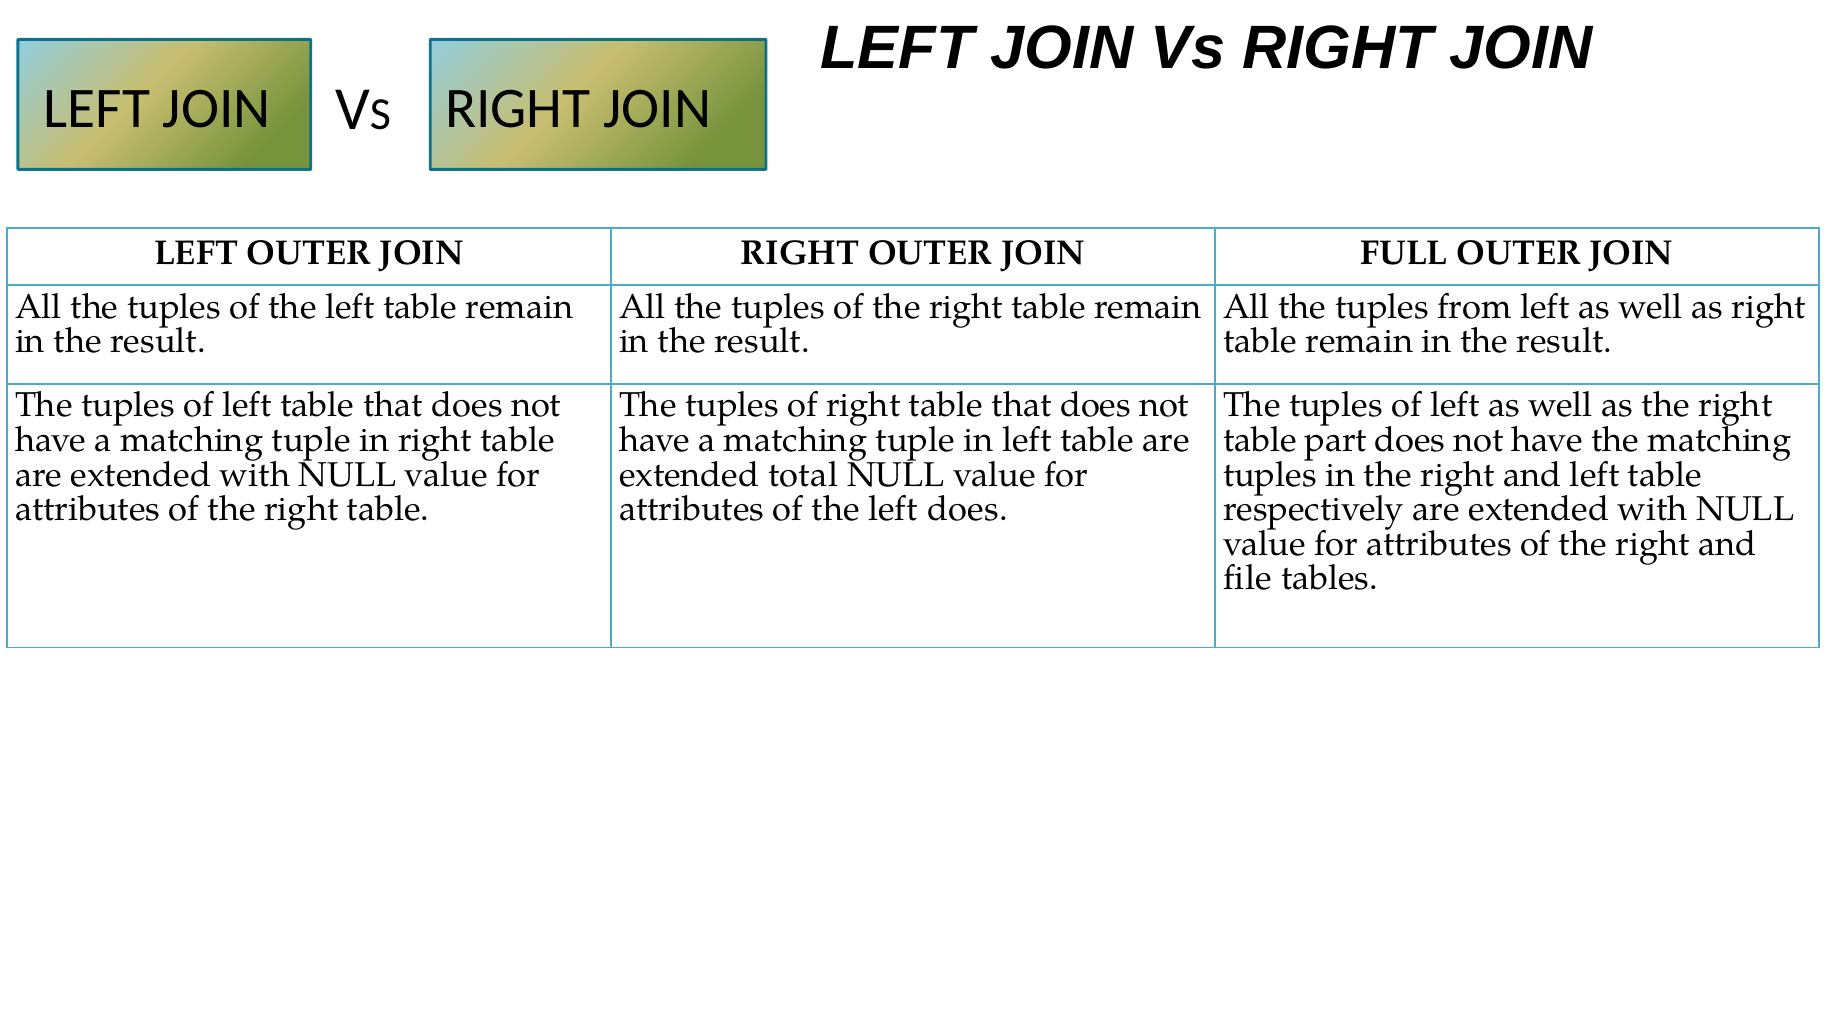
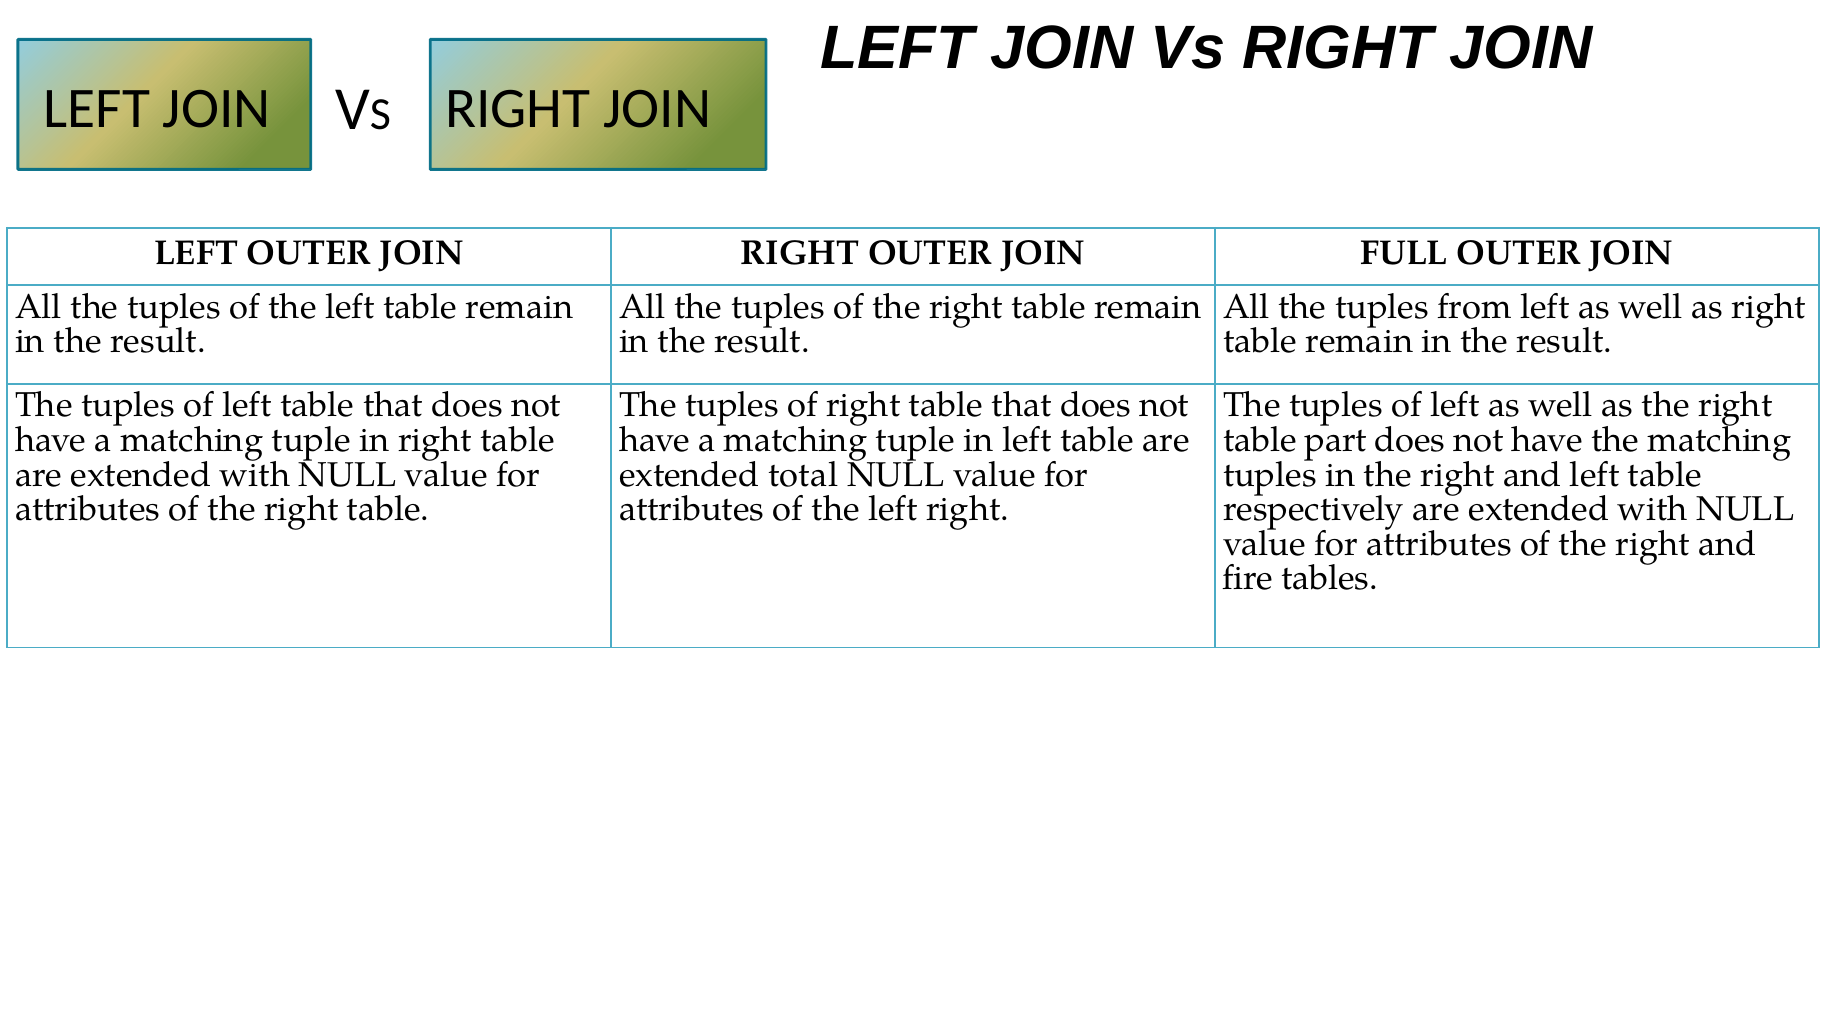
left does: does -> right
file: file -> fire
